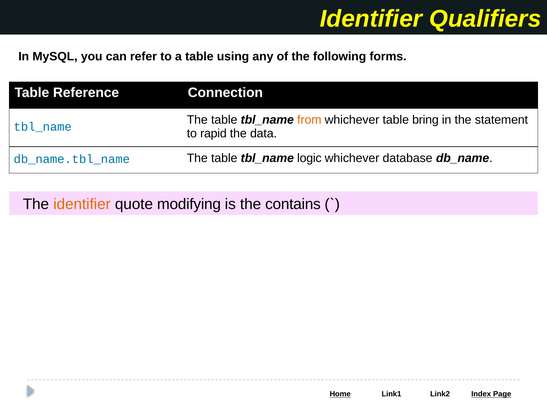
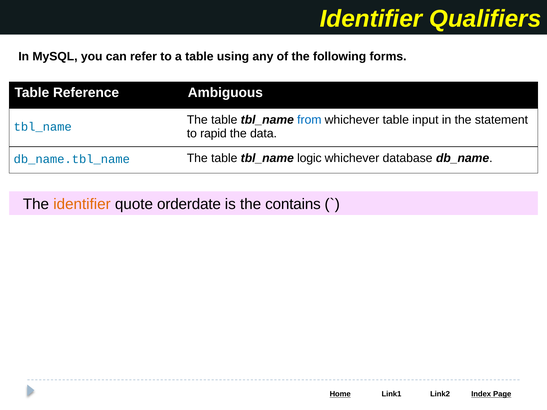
Connection: Connection -> Ambiguous
from colour: orange -> blue
bring: bring -> input
modifying: modifying -> orderdate
